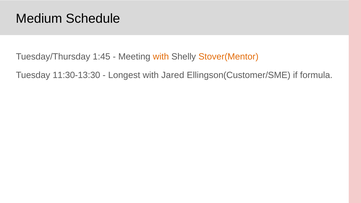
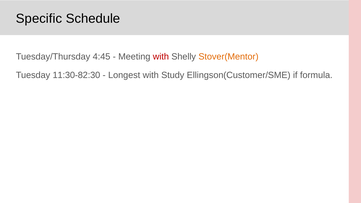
Medium: Medium -> Specific
1:45: 1:45 -> 4:45
with at (161, 57) colour: orange -> red
11:30-13:30: 11:30-13:30 -> 11:30-82:30
Jared: Jared -> Study
